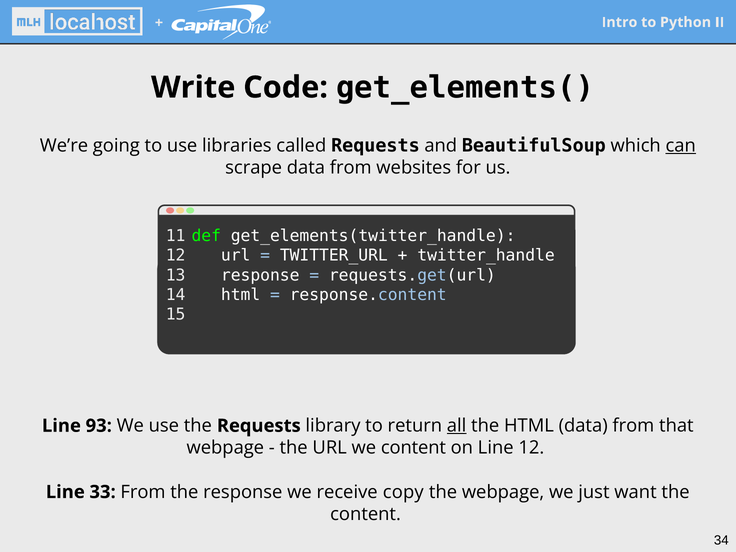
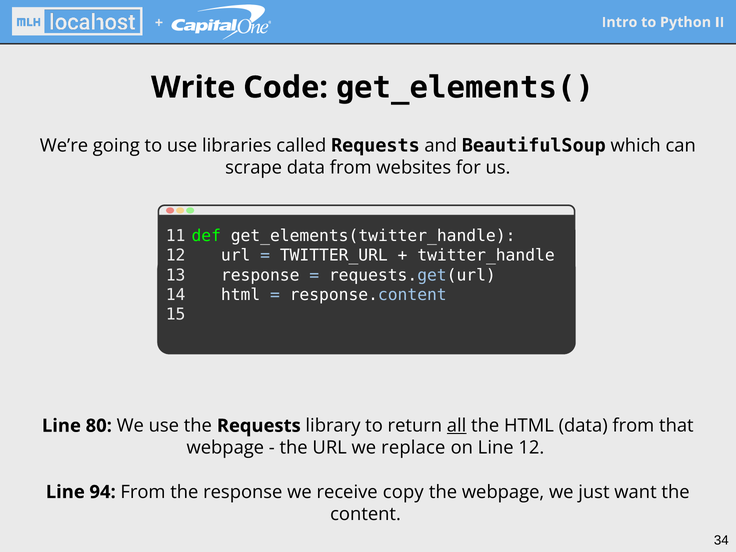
can underline: present -> none
93: 93 -> 80
we content: content -> replace
33: 33 -> 94
